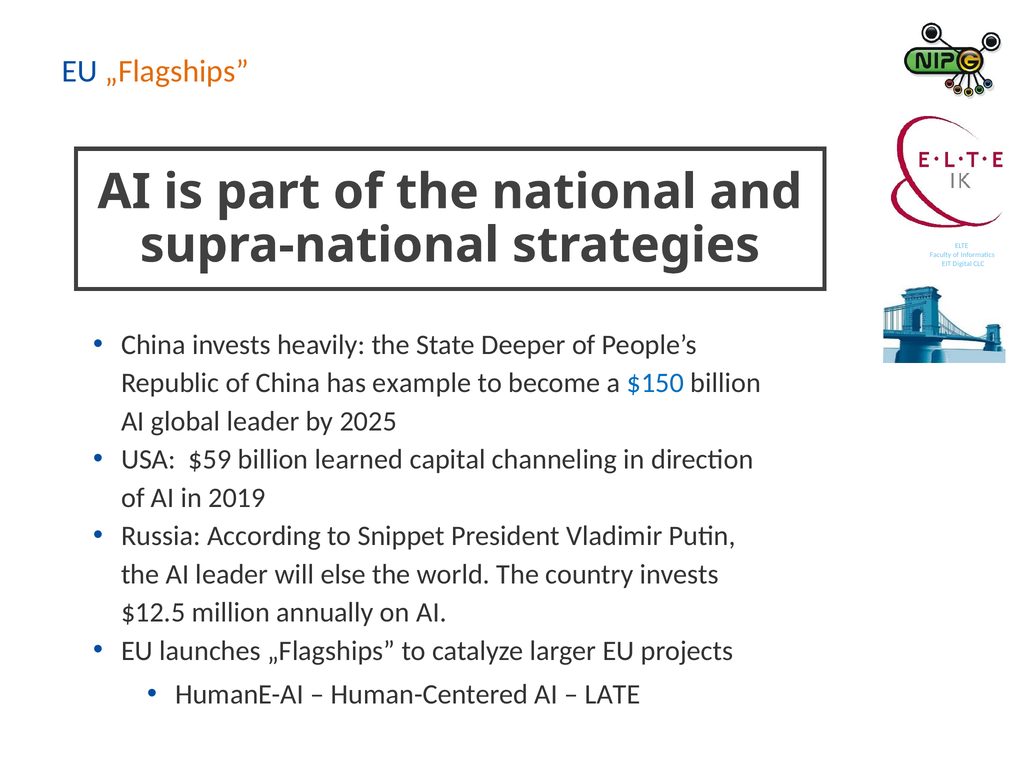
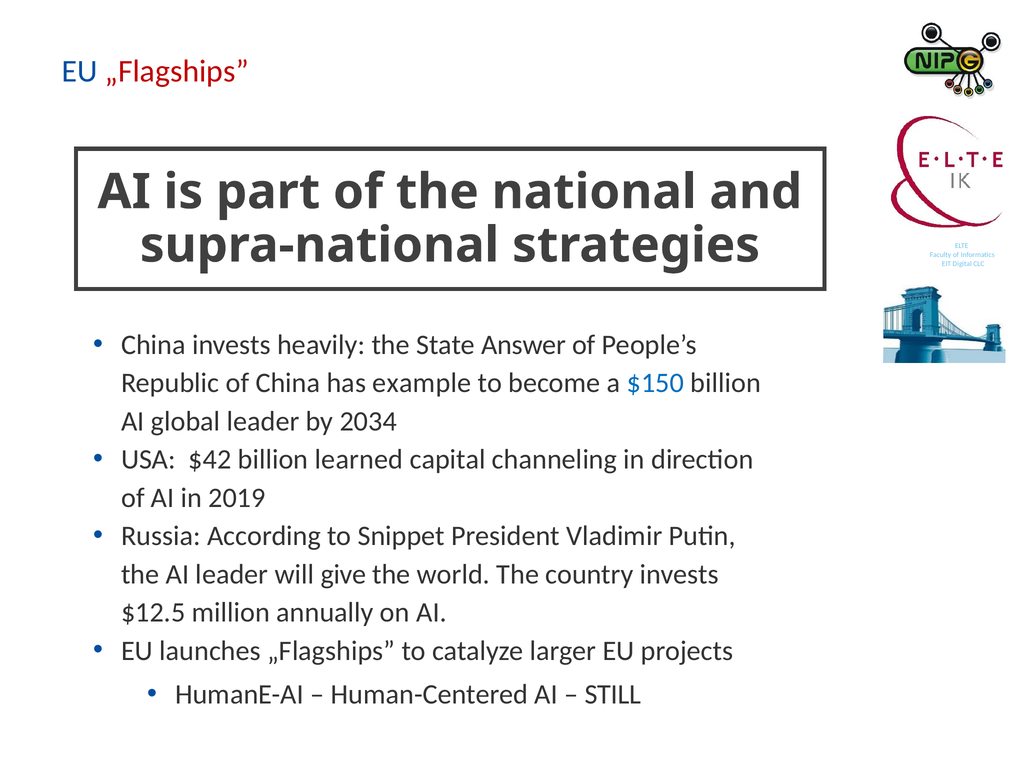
„Flagships at (177, 71) colour: orange -> red
Deeper: Deeper -> Answer
2025: 2025 -> 2034
$59: $59 -> $42
else: else -> give
LATE: LATE -> STILL
